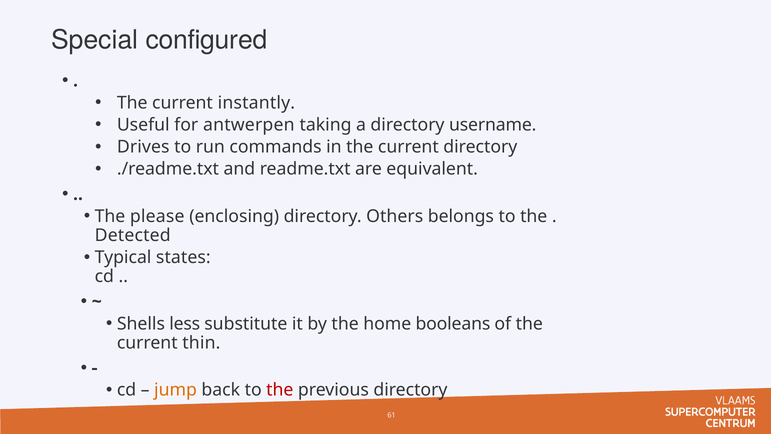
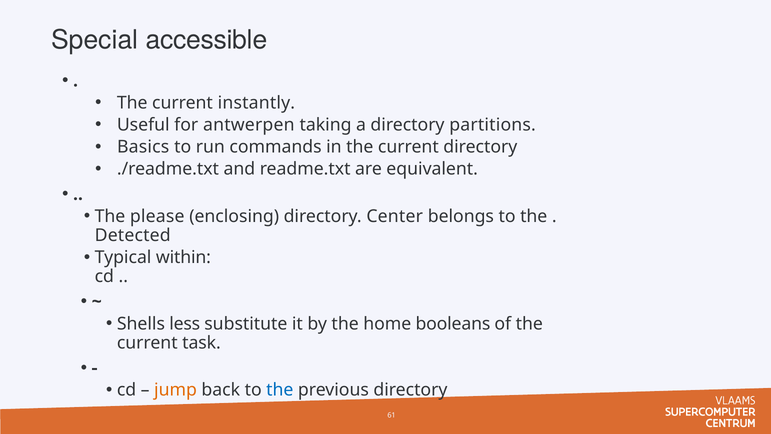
configured: configured -> accessible
username: username -> partitions
Drives: Drives -> Basics
Others: Others -> Center
states: states -> within
thin: thin -> task
the at (280, 390) colour: red -> blue
